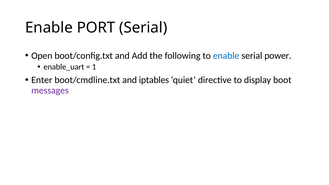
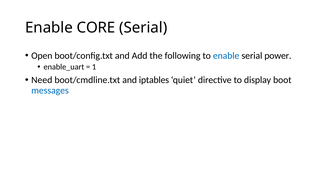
PORT: PORT -> CORE
Enter: Enter -> Need
messages colour: purple -> blue
